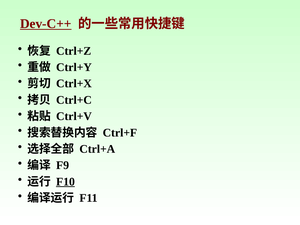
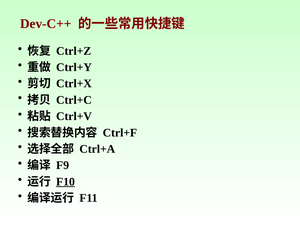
Dev-C++ underline: present -> none
